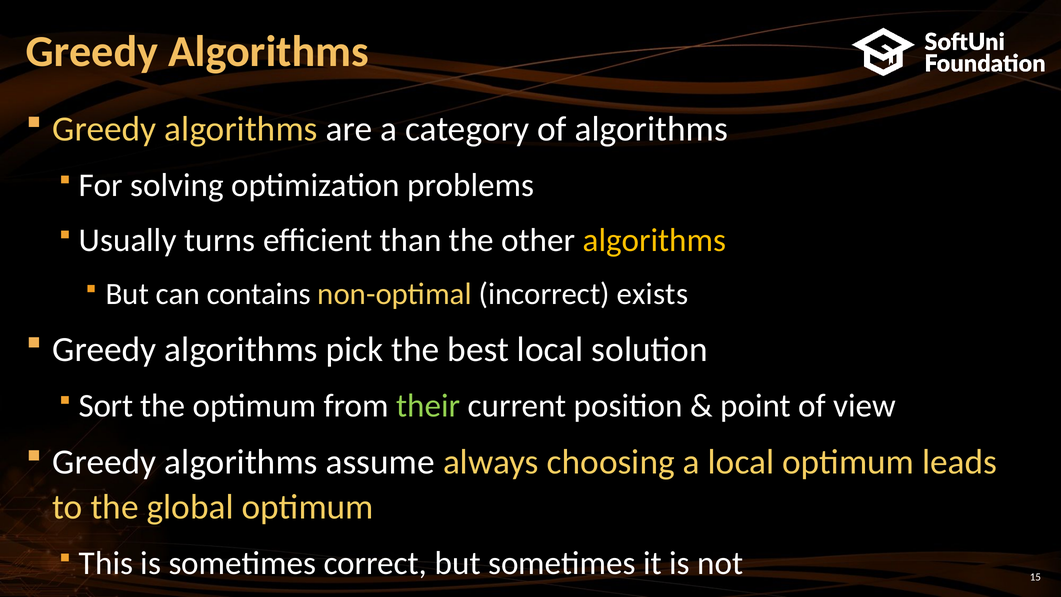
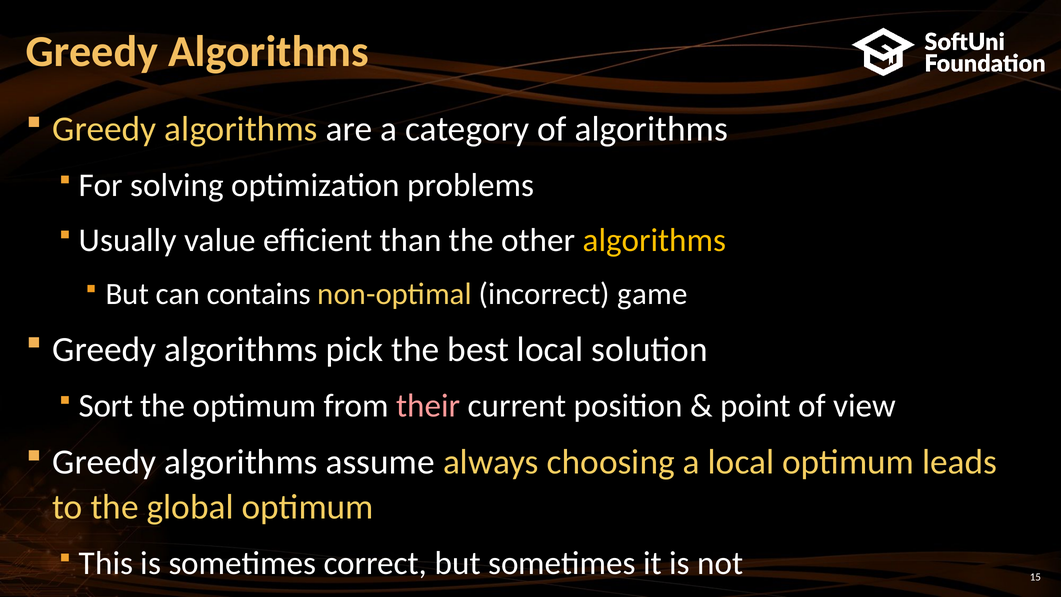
turns: turns -> value
exists: exists -> game
their colour: light green -> pink
